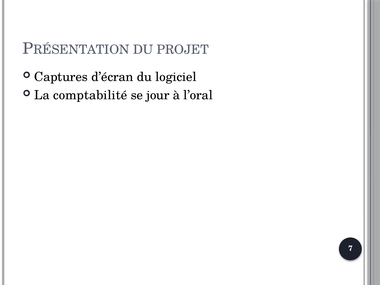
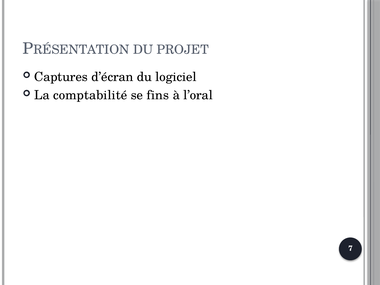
jour: jour -> fins
